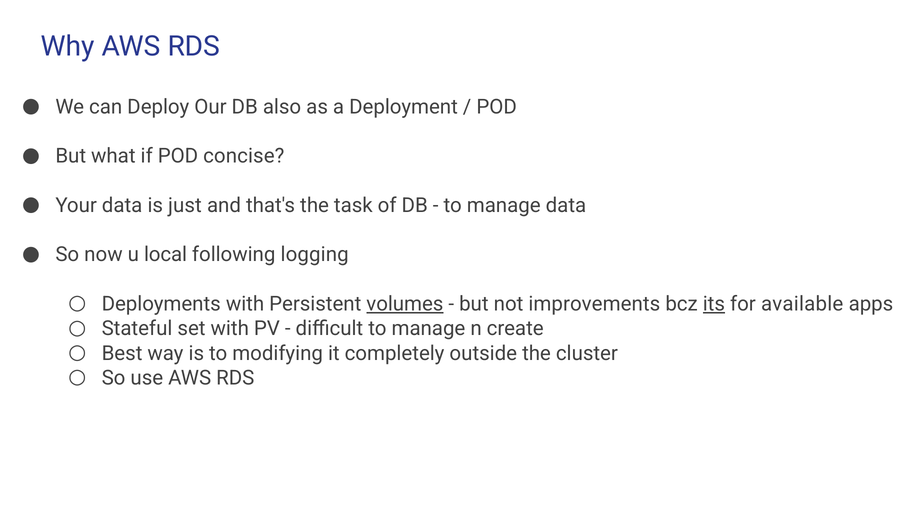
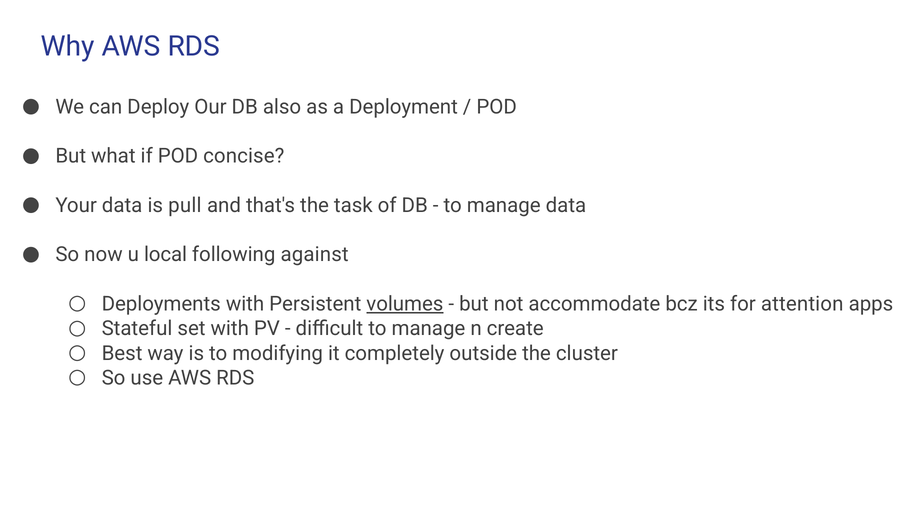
just: just -> pull
logging: logging -> against
improvements: improvements -> accommodate
its underline: present -> none
available: available -> attention
